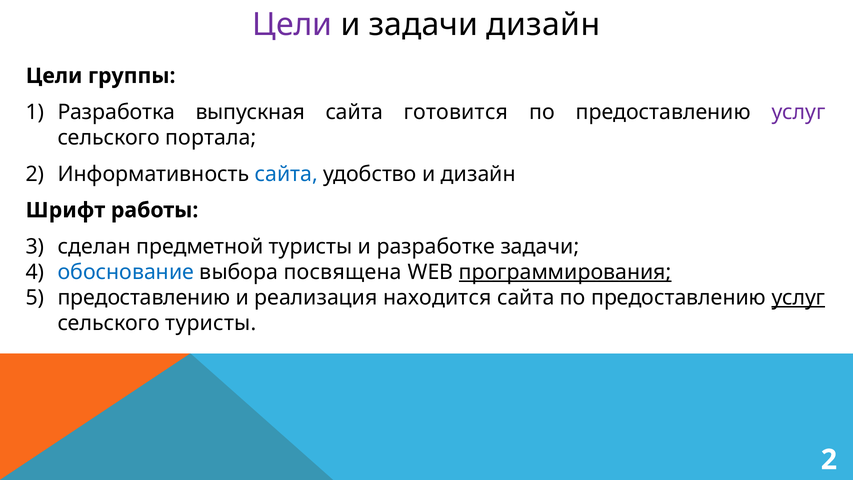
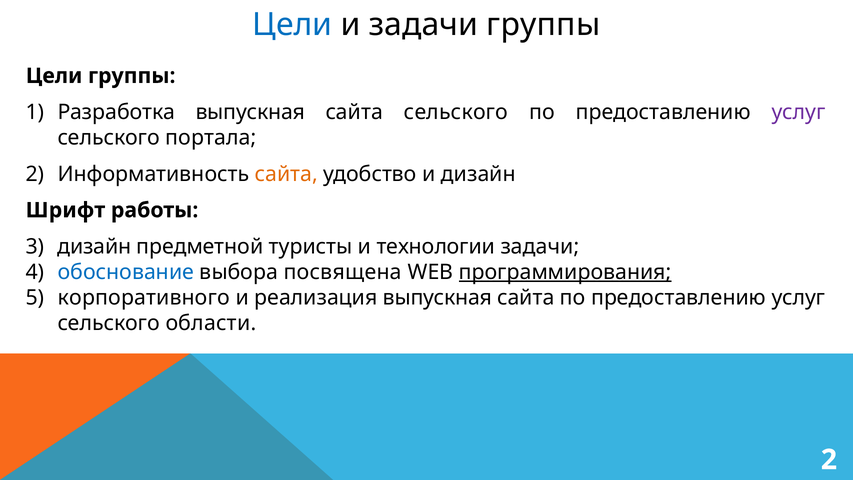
Цели at (292, 25) colour: purple -> blue
задачи дизайн: дизайн -> группы
сайта готовится: готовится -> сельского
сайта at (286, 174) colour: blue -> orange
сделан at (94, 246): сделан -> дизайн
разработке: разработке -> технологии
предоставлению at (144, 298): предоставлению -> корпоративного
реализация находится: находится -> выпускная
услуг at (798, 298) underline: present -> none
сельского туристы: туристы -> области
